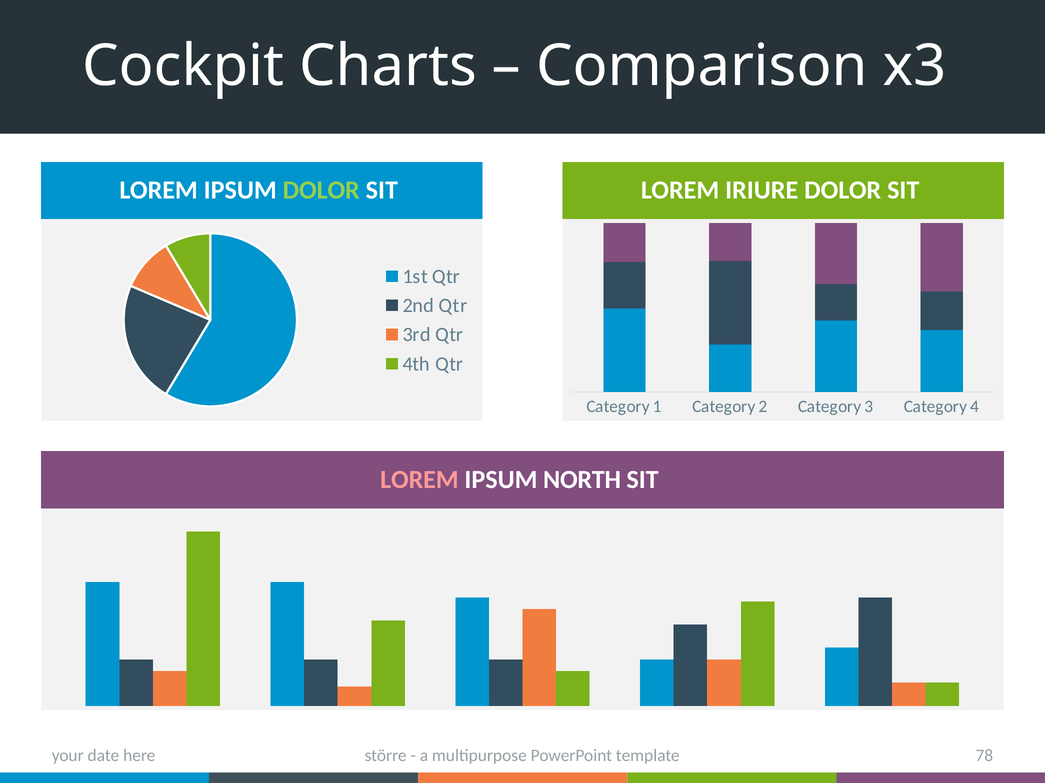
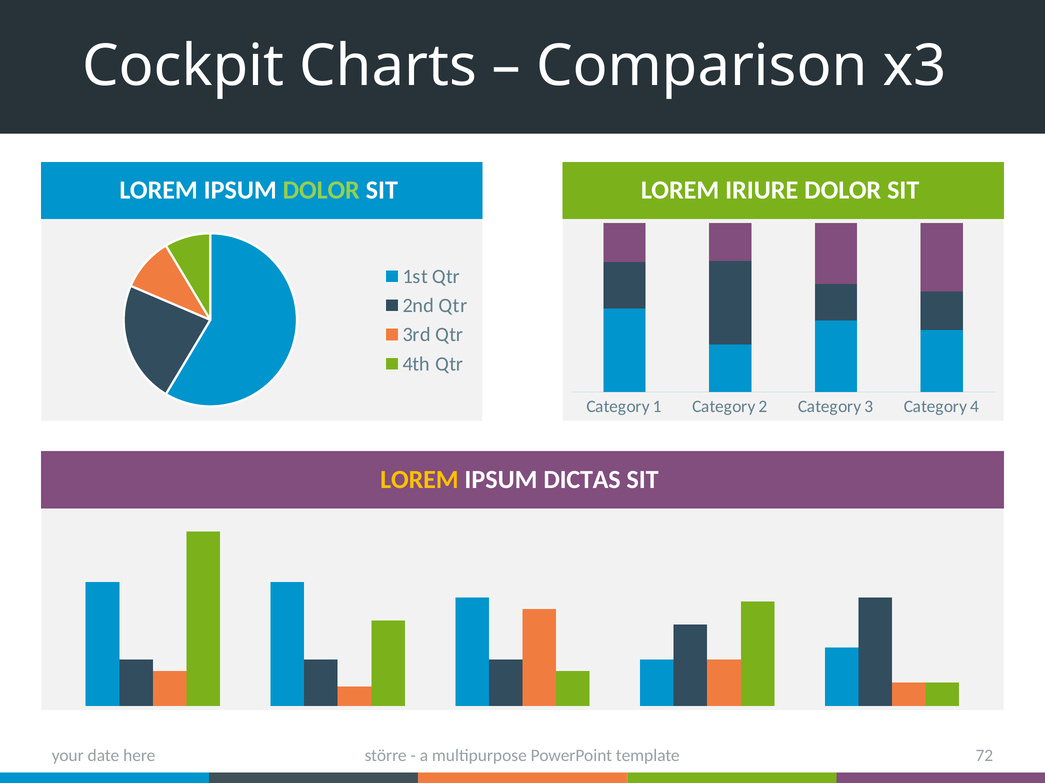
LOREM at (419, 480) colour: pink -> yellow
NORTH: NORTH -> DICTAS
78: 78 -> 72
